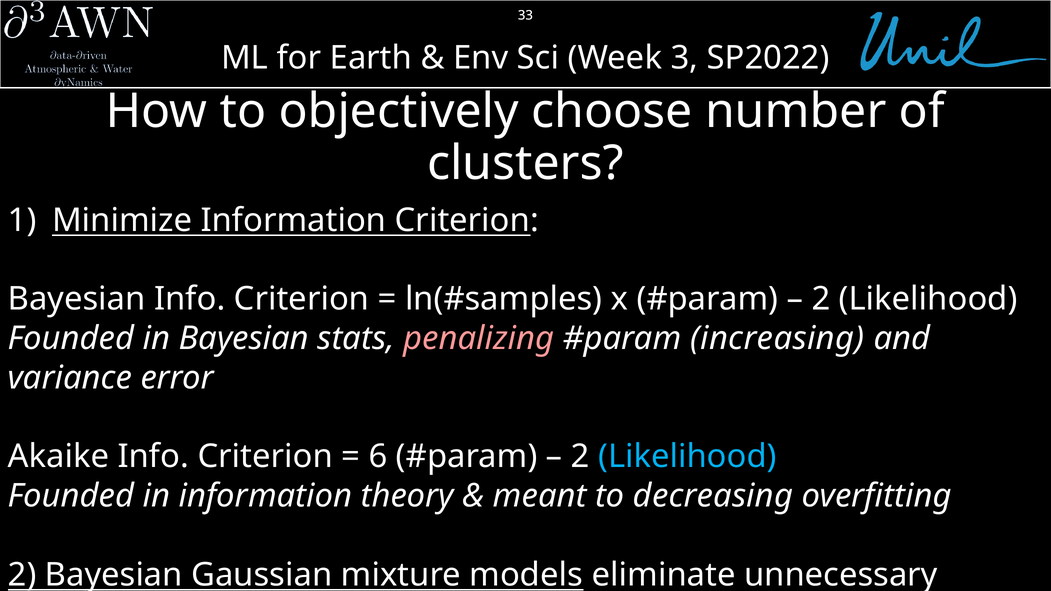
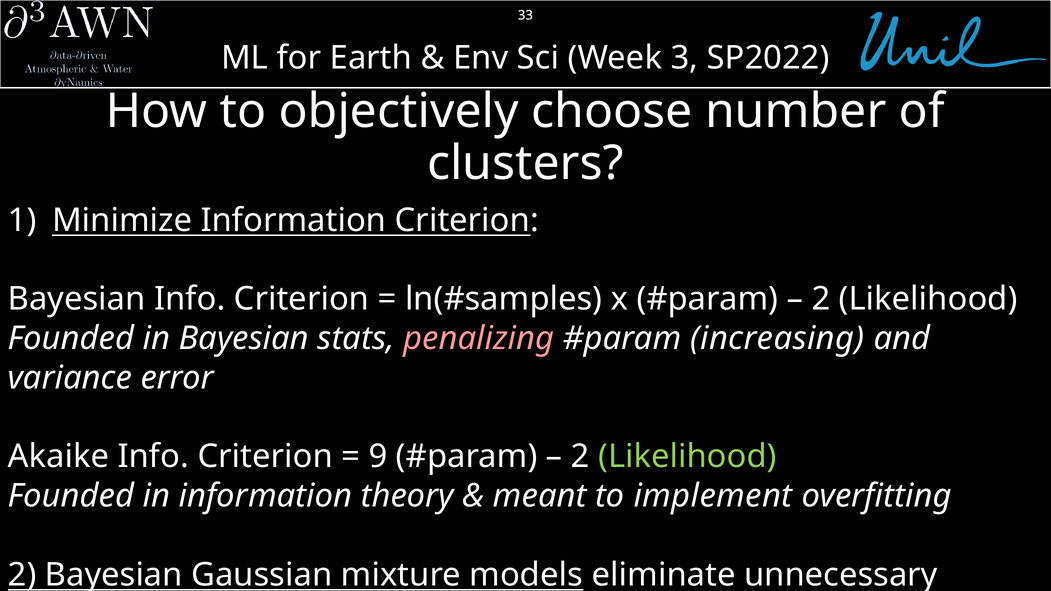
6: 6 -> 9
Likelihood at (687, 457) colour: light blue -> light green
decreasing: decreasing -> implement
